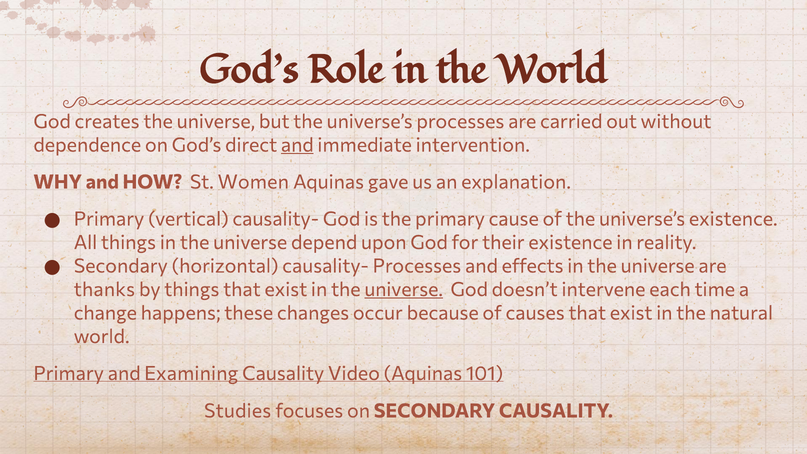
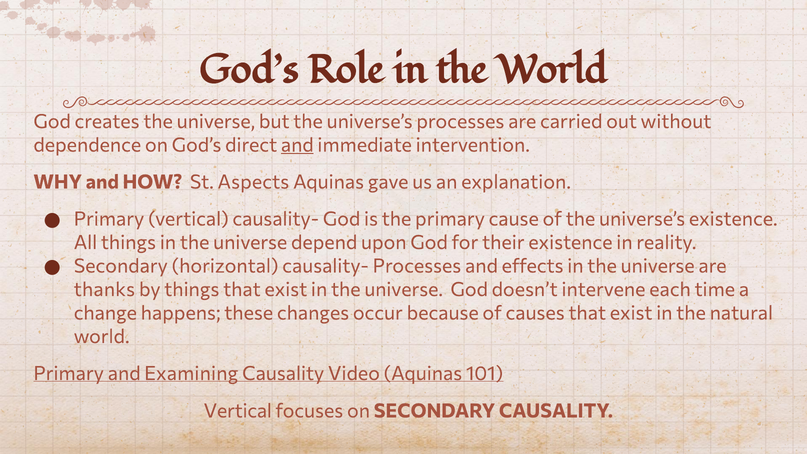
Women: Women -> Aspects
universe at (404, 290) underline: present -> none
Studies at (238, 411): Studies -> Vertical
